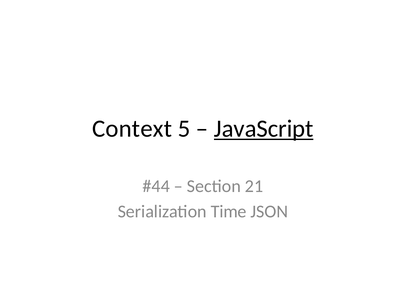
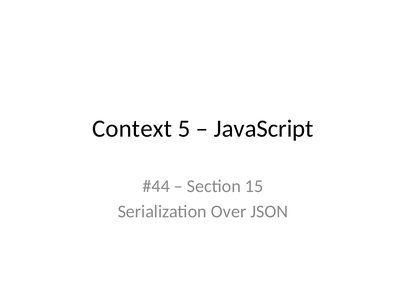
JavaScript underline: present -> none
21: 21 -> 15
Time: Time -> Over
